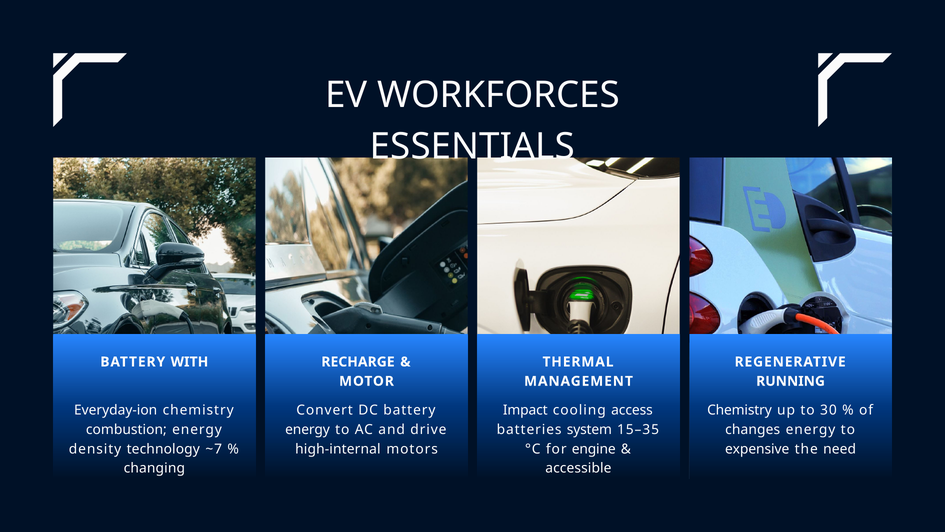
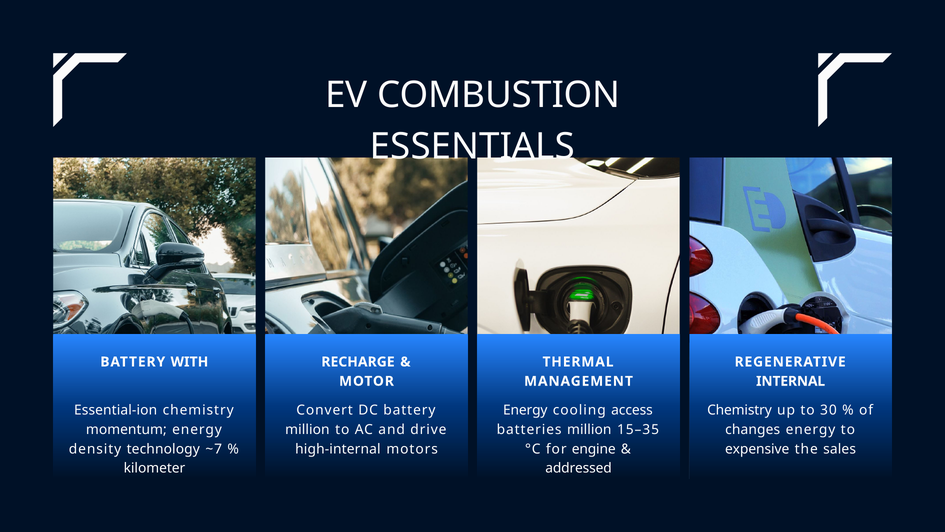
WORKFORCES: WORKFORCES -> COMBUSTION
RUNNING: RUNNING -> INTERNAL
Everyday-ion: Everyday-ion -> Essential-ion
Impact at (525, 410): Impact -> Energy
combustion: combustion -> momentum
batteries system: system -> million
energy at (308, 429): energy -> million
need: need -> sales
changing: changing -> kilometer
accessible: accessible -> addressed
